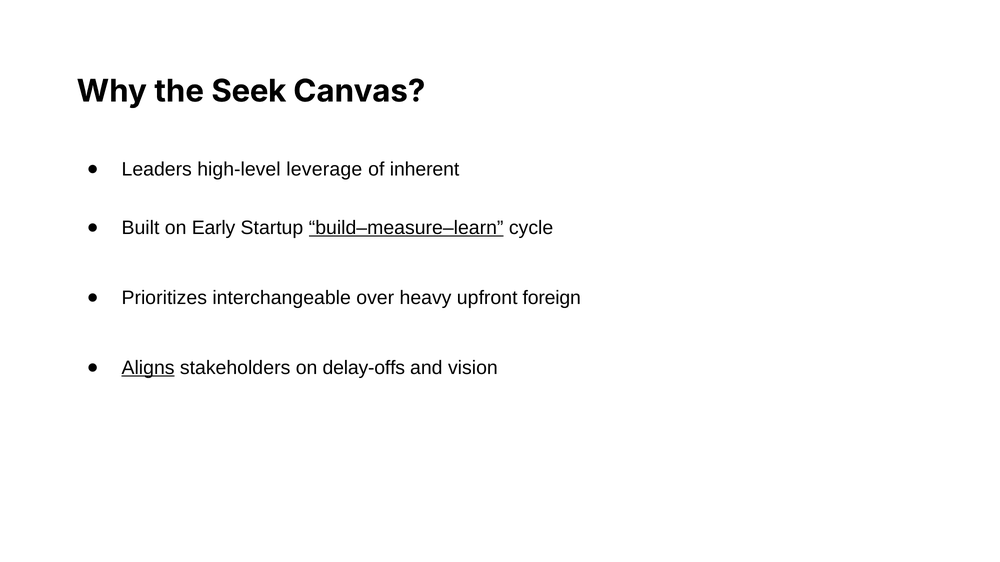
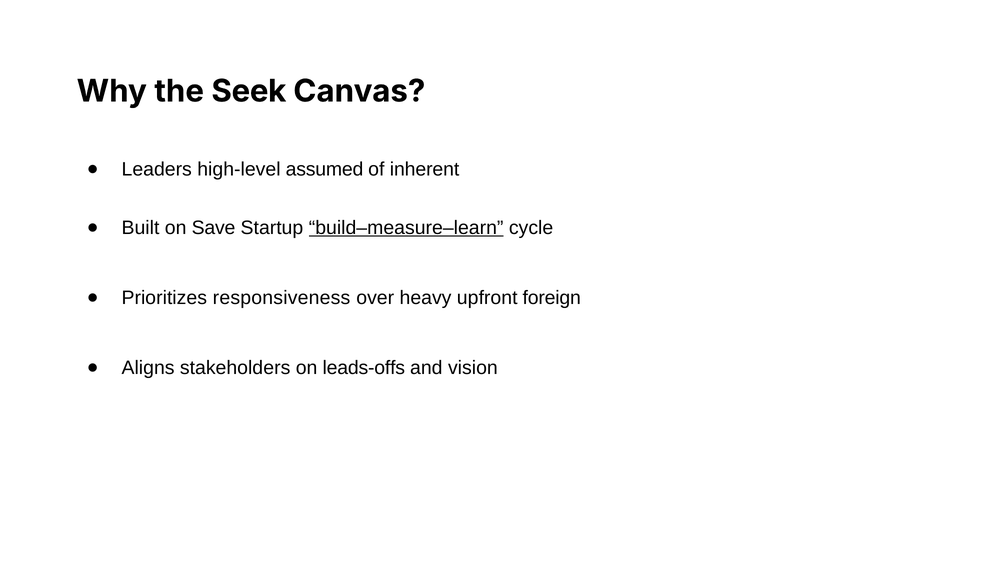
leverage: leverage -> assumed
Early: Early -> Save
interchangeable: interchangeable -> responsiveness
Aligns underline: present -> none
delay-offs: delay-offs -> leads-offs
